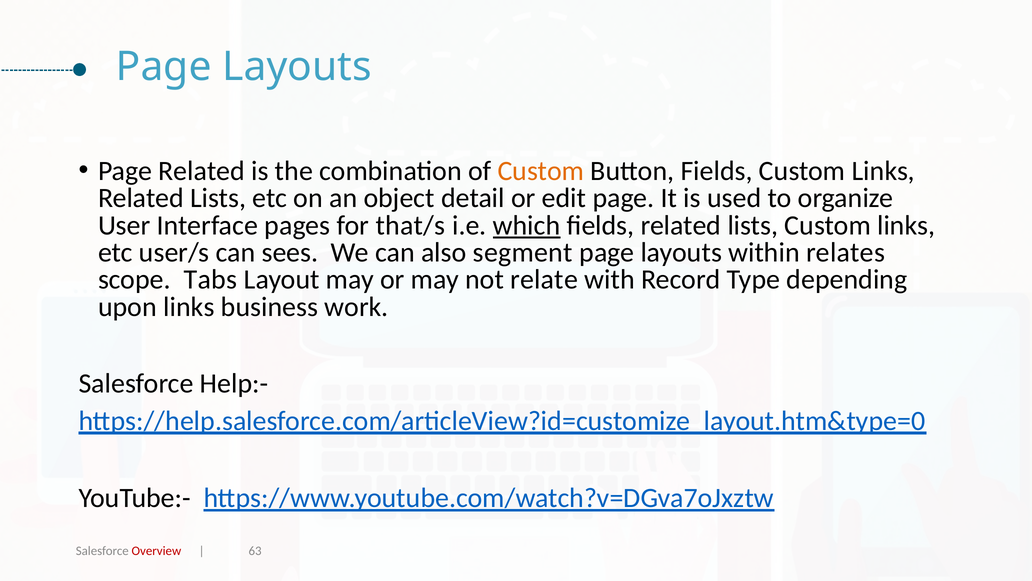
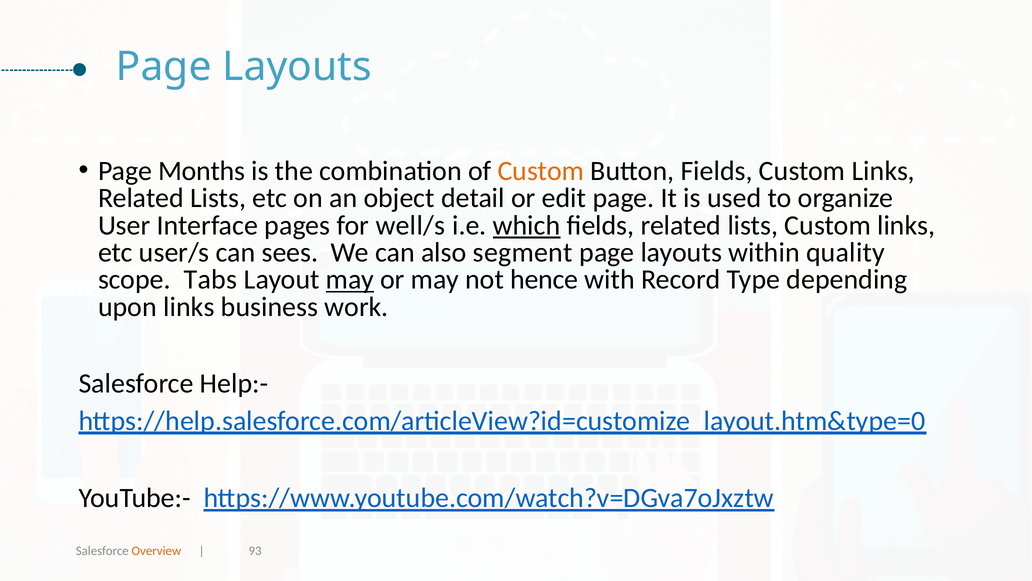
Page Related: Related -> Months
that/s: that/s -> well/s
relates: relates -> quality
may at (350, 280) underline: none -> present
relate: relate -> hence
Overview colour: red -> orange
63: 63 -> 93
